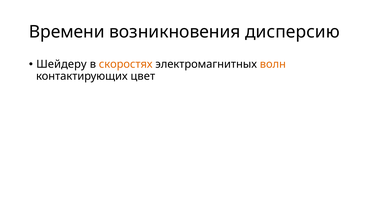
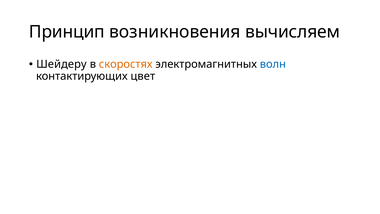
Времени: Времени -> Принцип
дисперсию: дисперсию -> вычисляем
волн colour: orange -> blue
